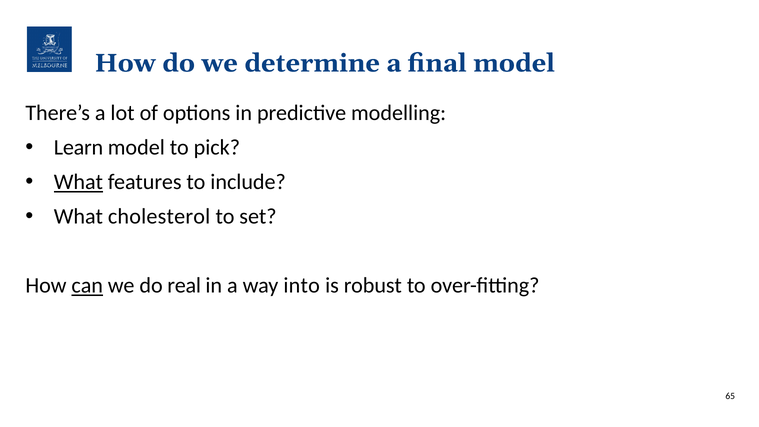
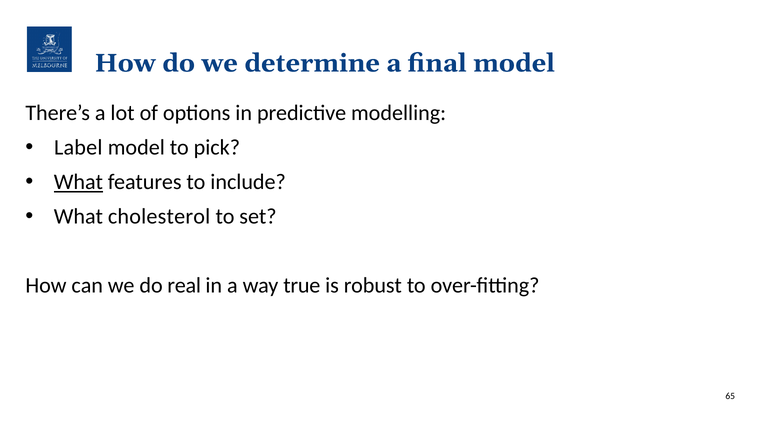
Learn: Learn -> Label
can underline: present -> none
into: into -> true
